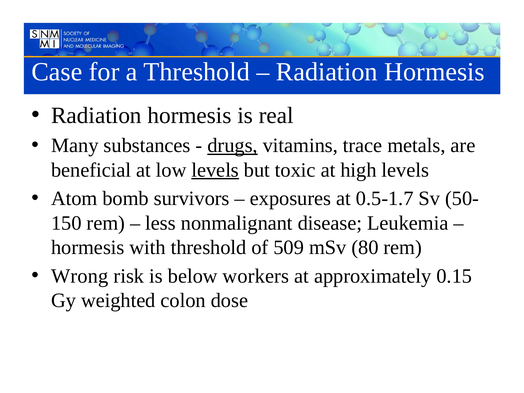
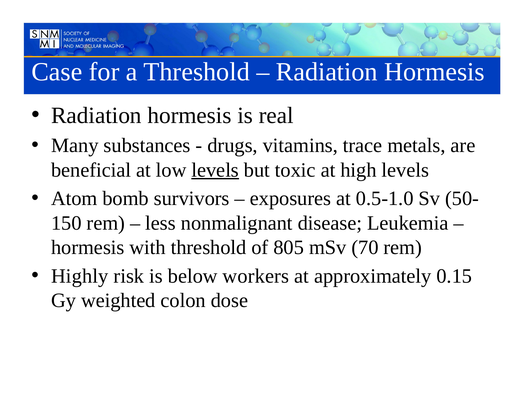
drugs underline: present -> none
0.5-1.7: 0.5-1.7 -> 0.5-1.0
509: 509 -> 805
80: 80 -> 70
Wrong: Wrong -> Highly
